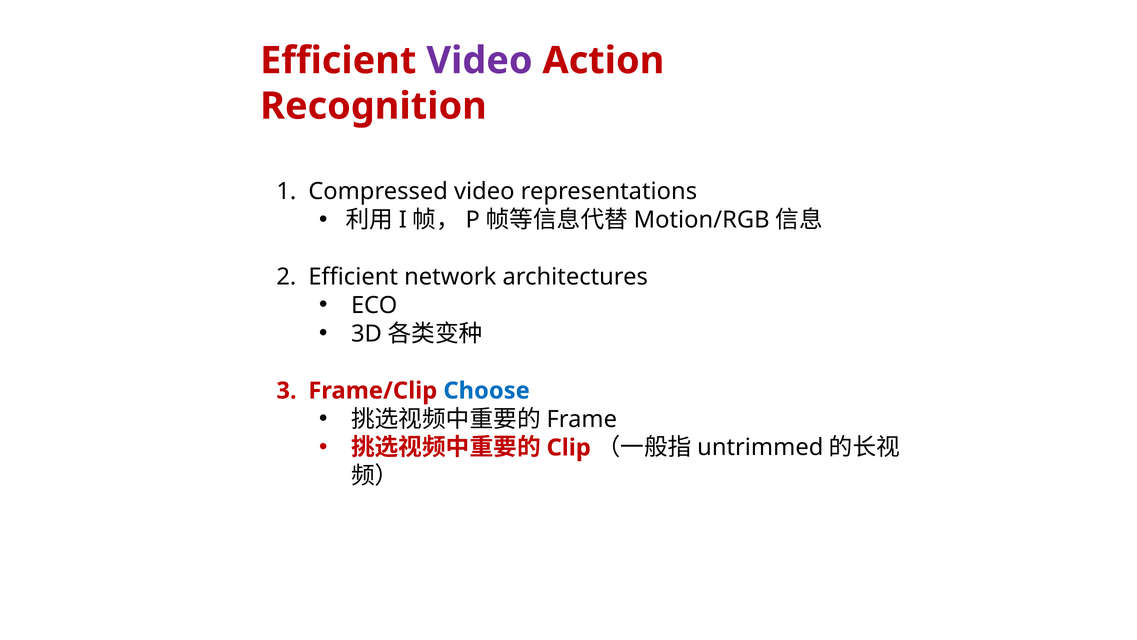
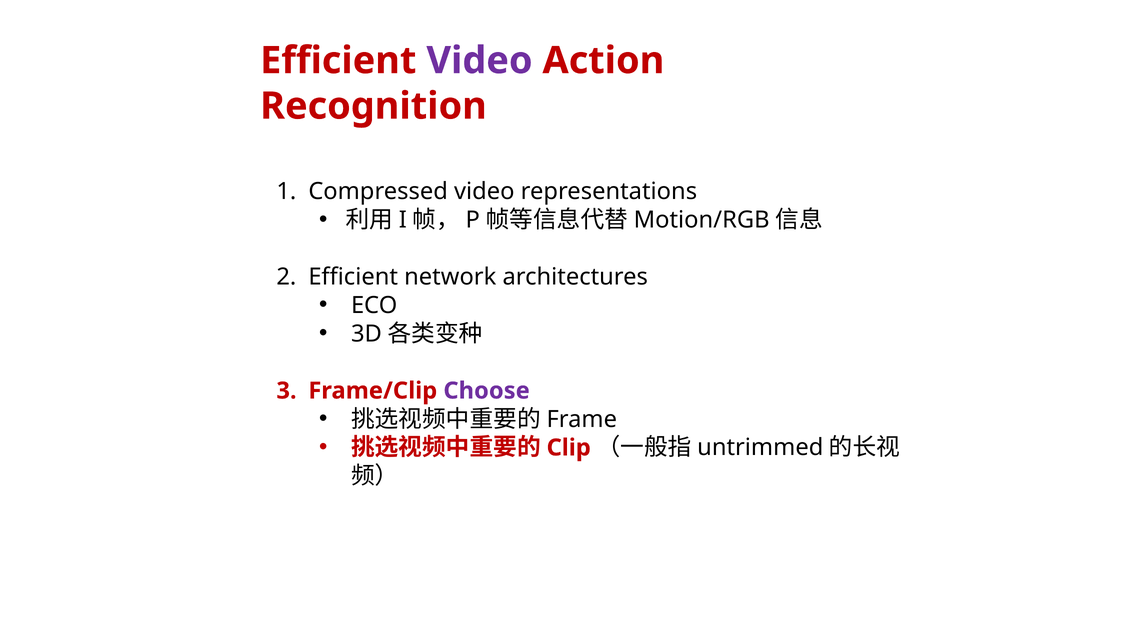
Choose colour: blue -> purple
